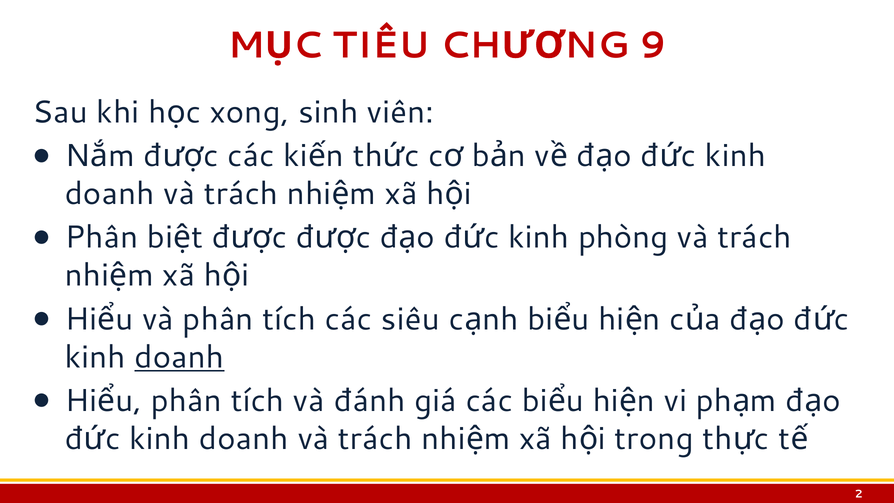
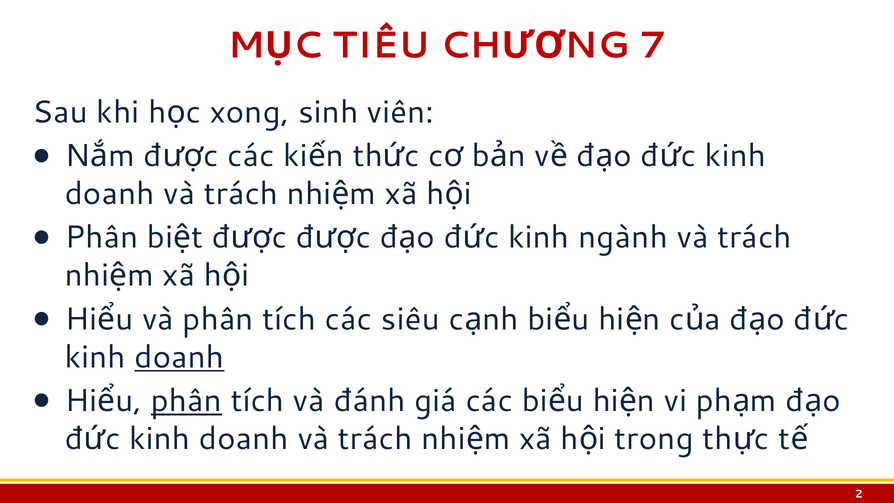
9: 9 -> 7
phòng: phòng -> ngành
phân at (186, 401) underline: none -> present
